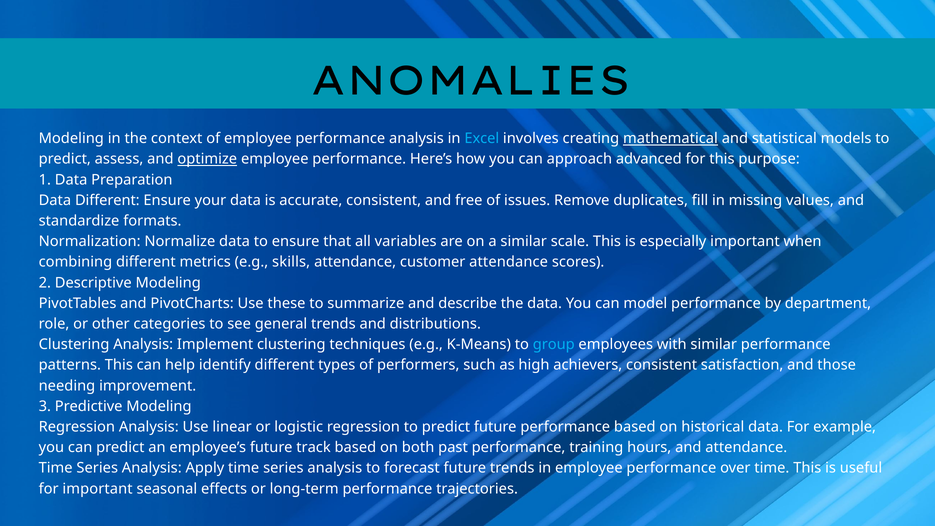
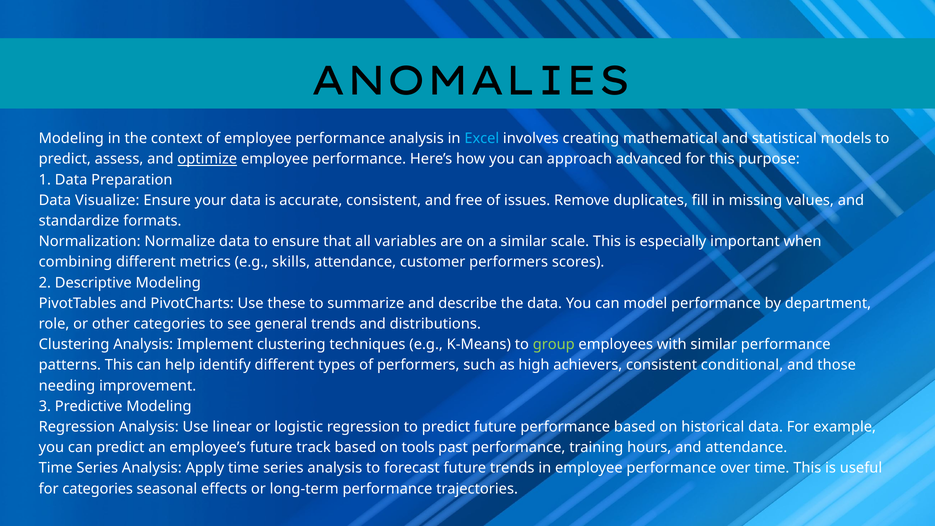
mathematical underline: present -> none
Data Different: Different -> Visualize
customer attendance: attendance -> performers
group colour: light blue -> light green
satisfaction: satisfaction -> conditional
both: both -> tools
for important: important -> categories
